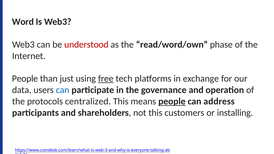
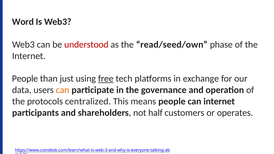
read/word/own: read/word/own -> read/seed/own
can at (63, 90) colour: blue -> orange
people at (172, 102) underline: present -> none
can address: address -> internet
not this: this -> half
installing: installing -> operates
